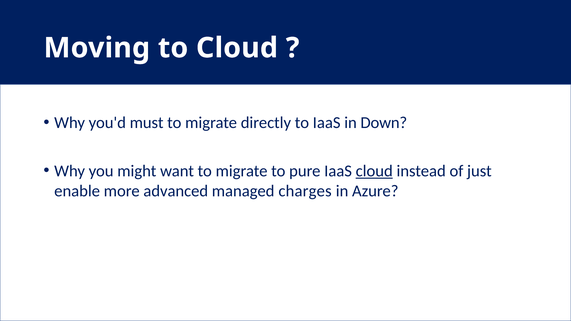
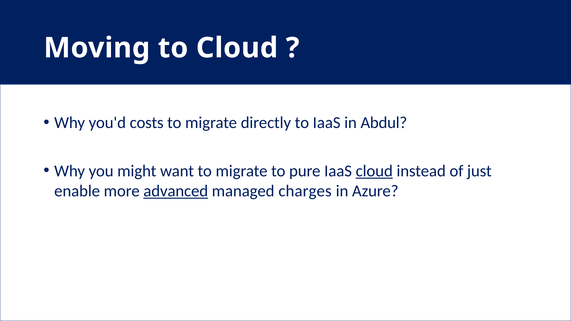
must: must -> costs
Down: Down -> Abdul
advanced underline: none -> present
